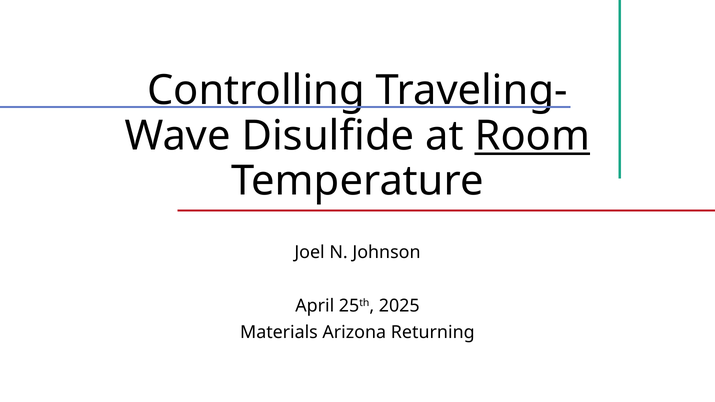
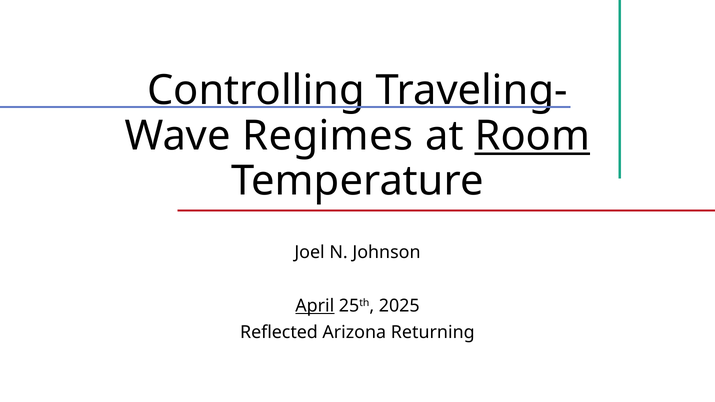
Disulfide: Disulfide -> Regimes
April underline: none -> present
Materials: Materials -> Reflected
